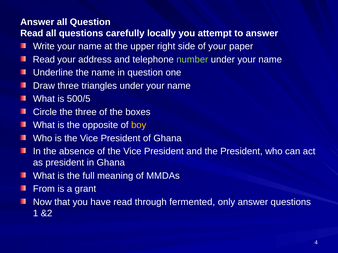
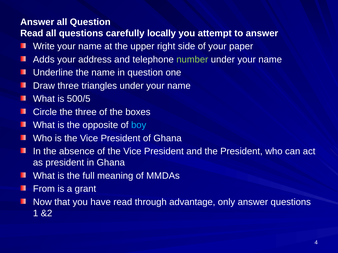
Read at (44, 60): Read -> Adds
boy colour: yellow -> light blue
fermented: fermented -> advantage
